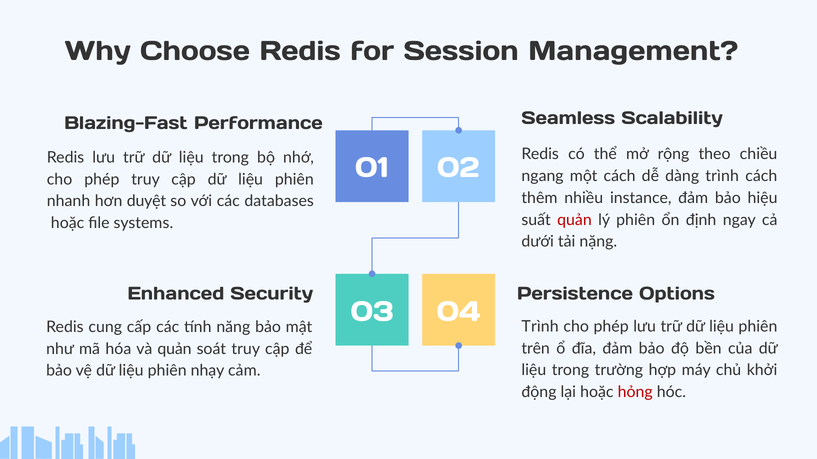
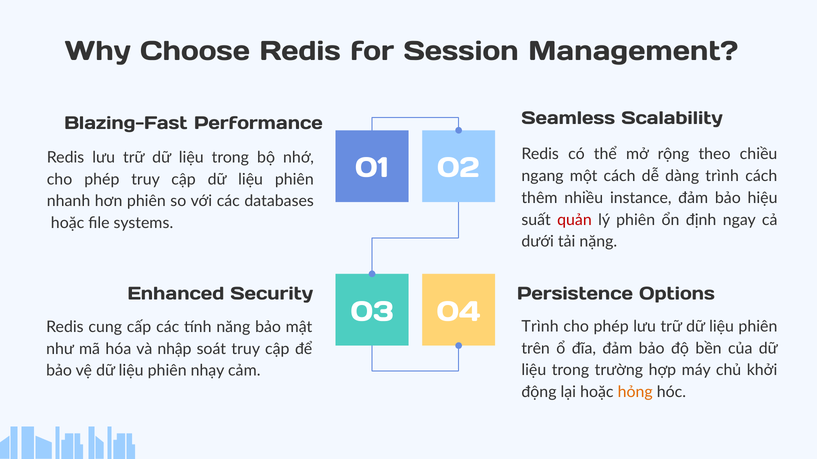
hơn duyệt: duyệt -> phiên
và quản: quản -> nhập
hỏng colour: red -> orange
